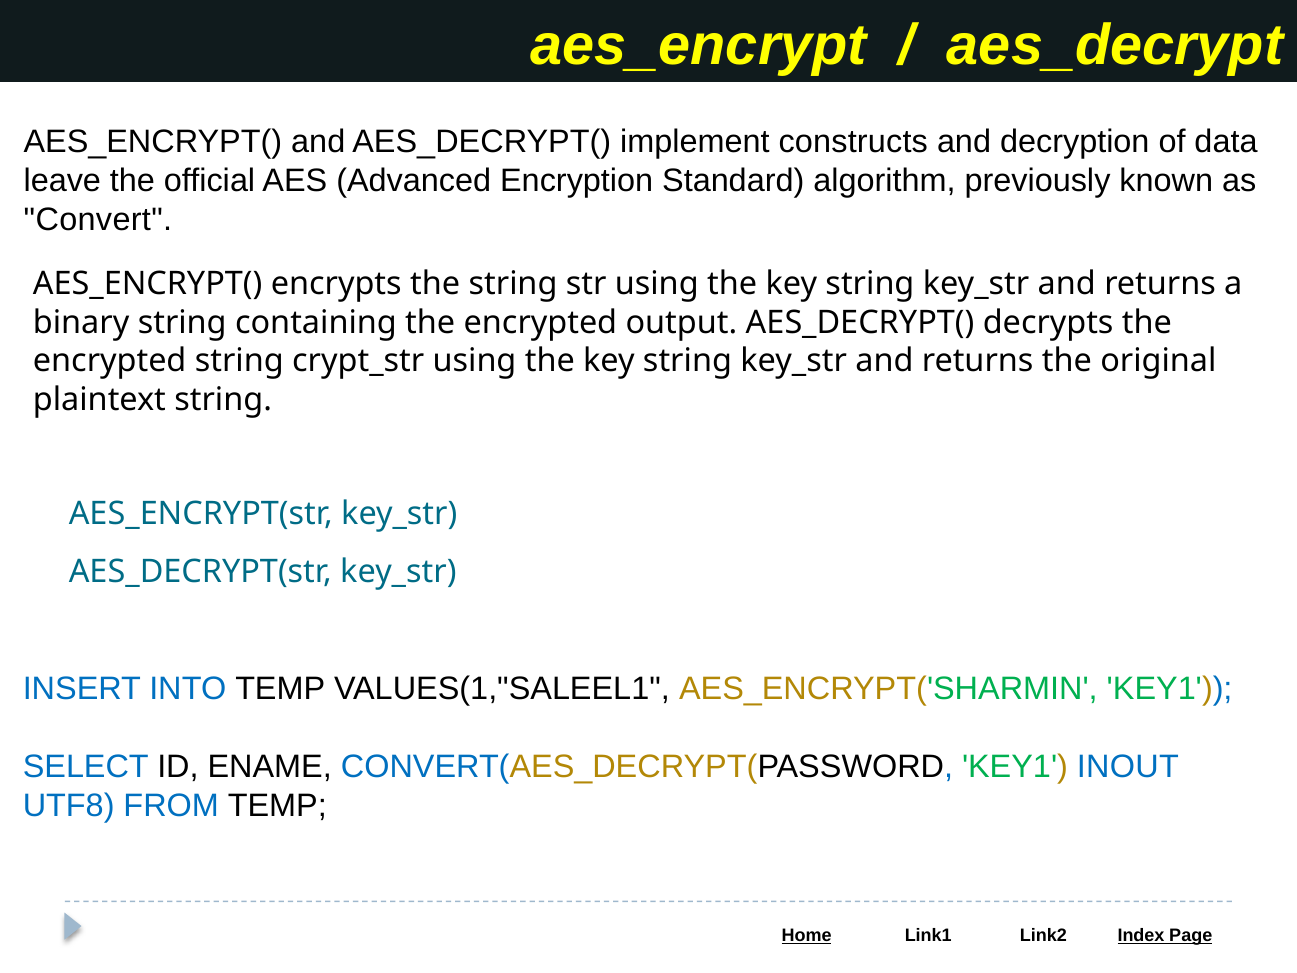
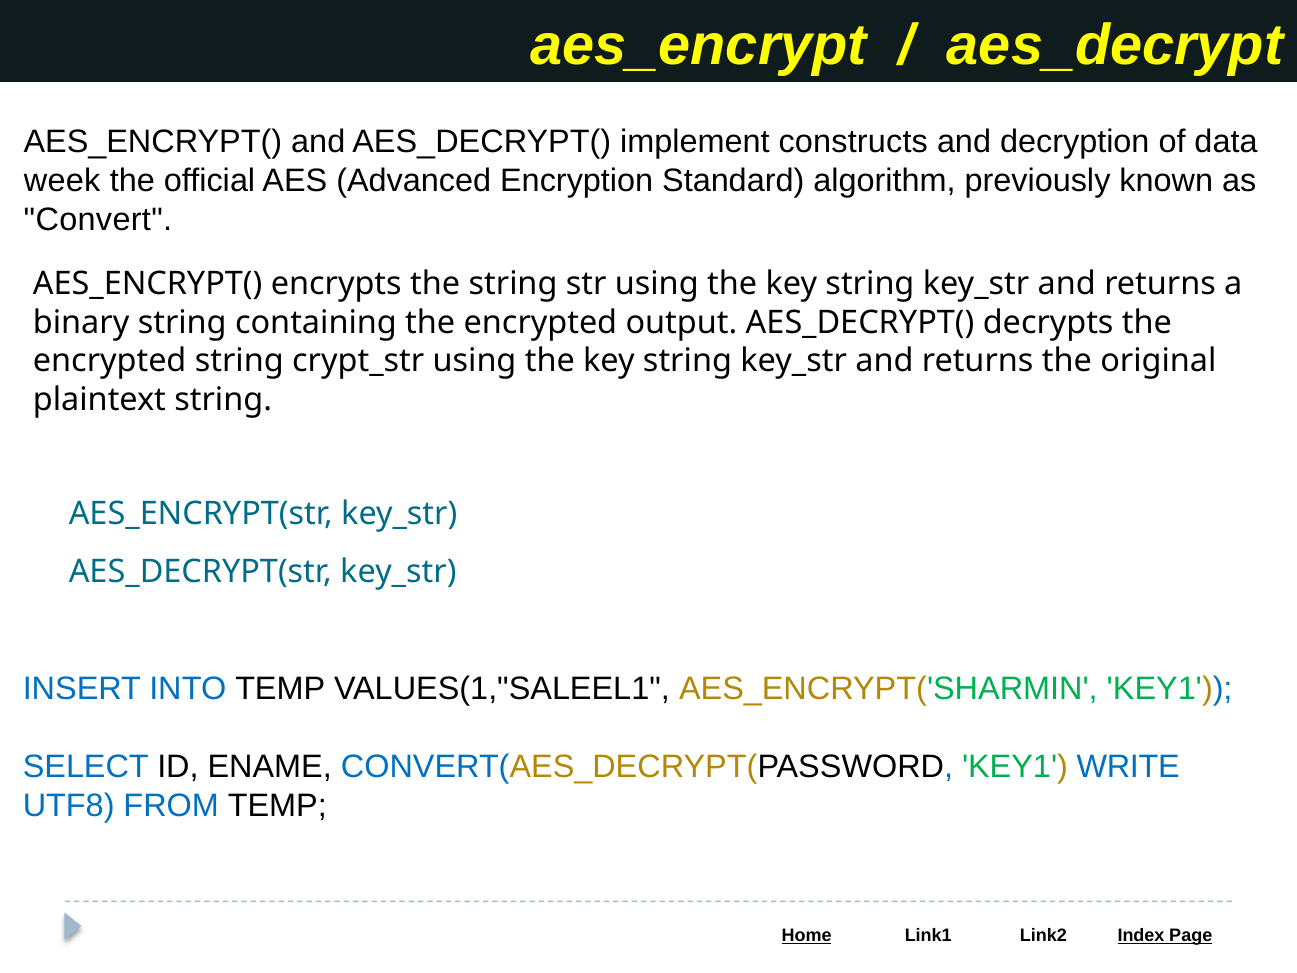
leave: leave -> week
INOUT: INOUT -> WRITE
